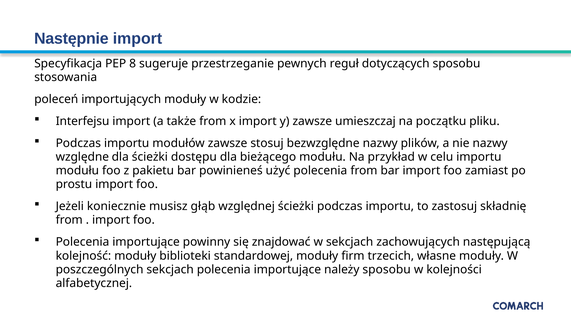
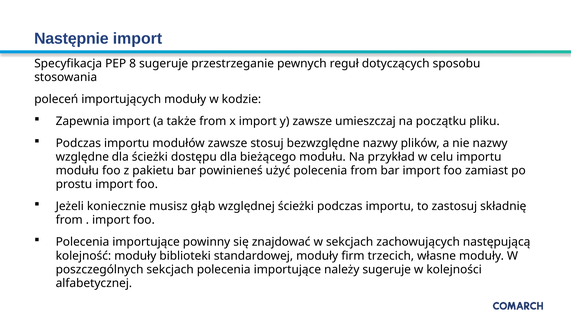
Interfejsu: Interfejsu -> Zapewnia
należy sposobu: sposobu -> sugeruje
